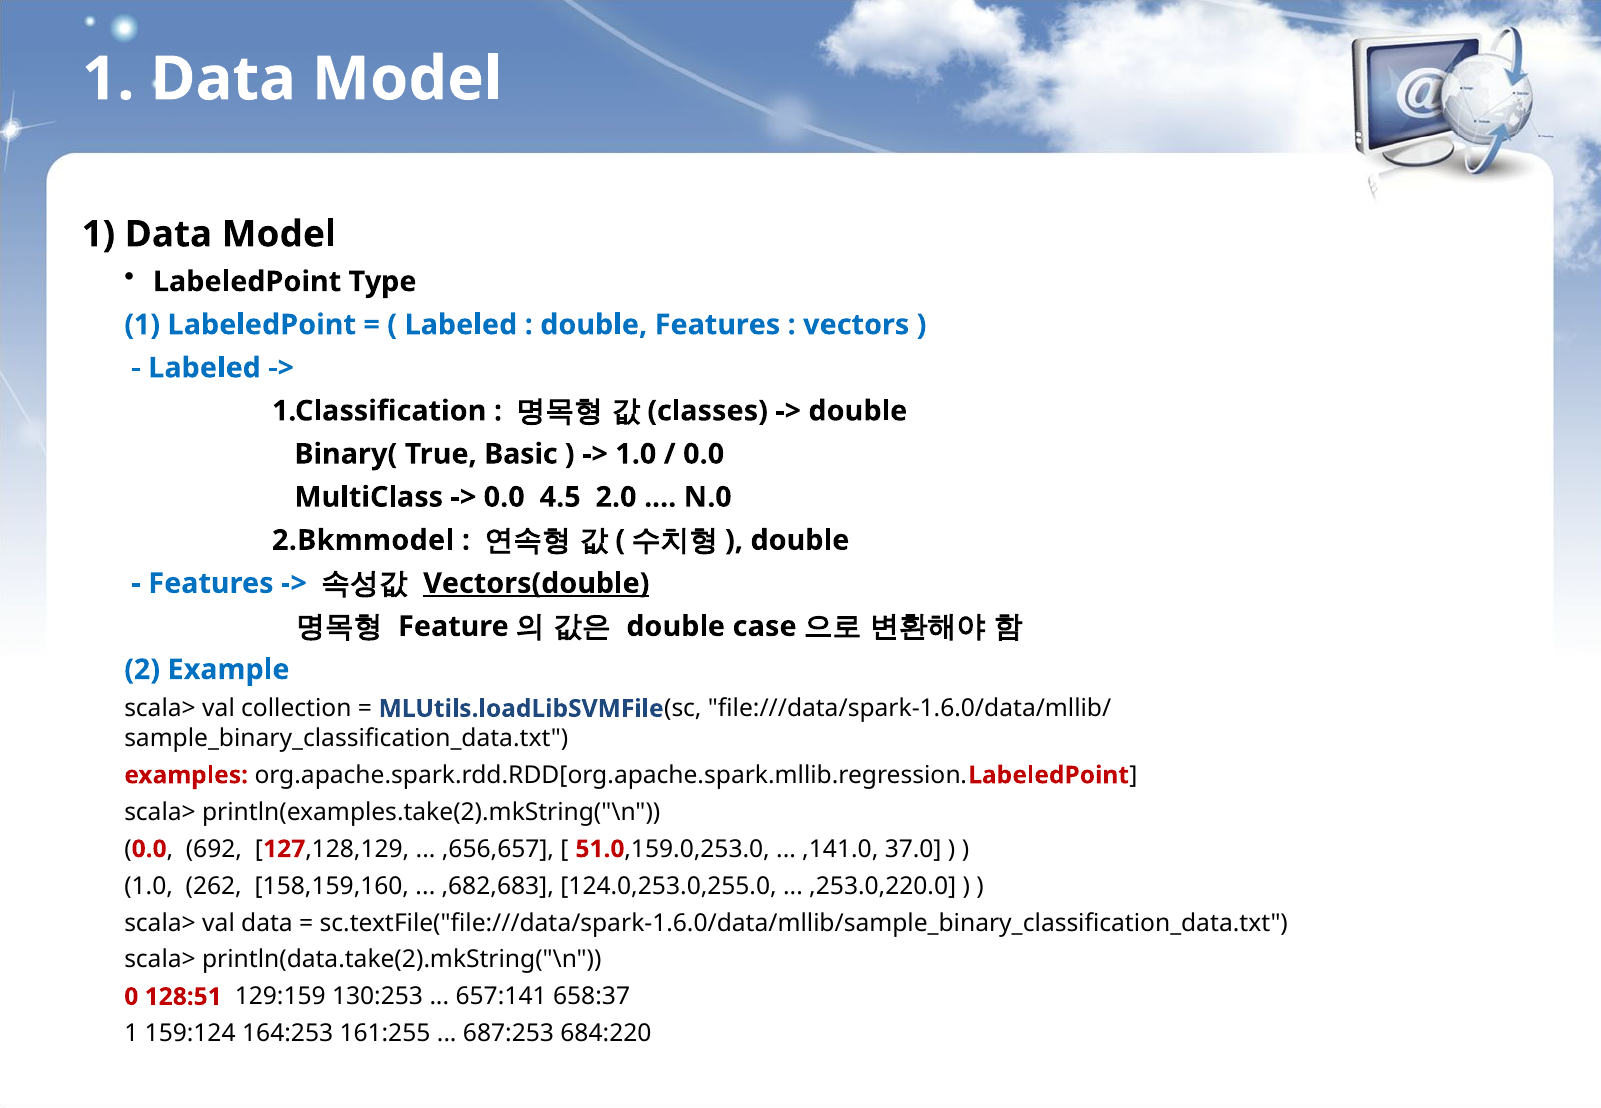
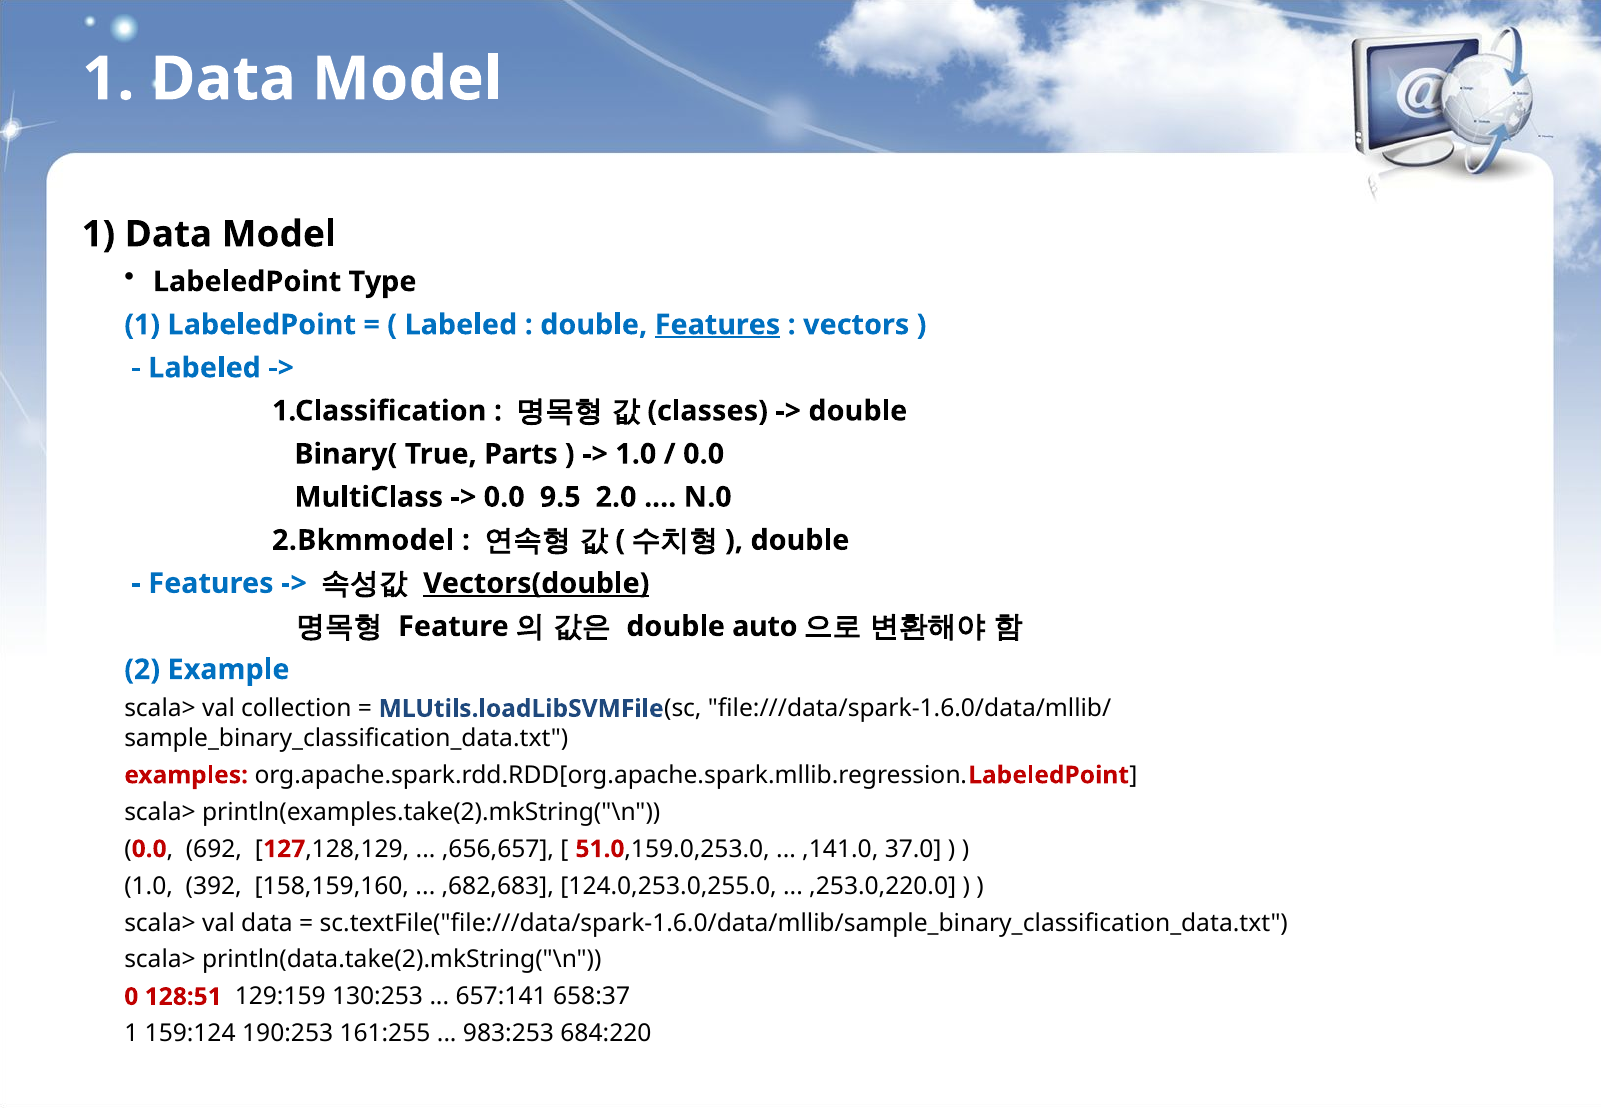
Features at (717, 325) underline: none -> present
Basic: Basic -> Parts
4.5: 4.5 -> 9.5
case: case -> auto
262: 262 -> 392
164:253: 164:253 -> 190:253
687:253: 687:253 -> 983:253
